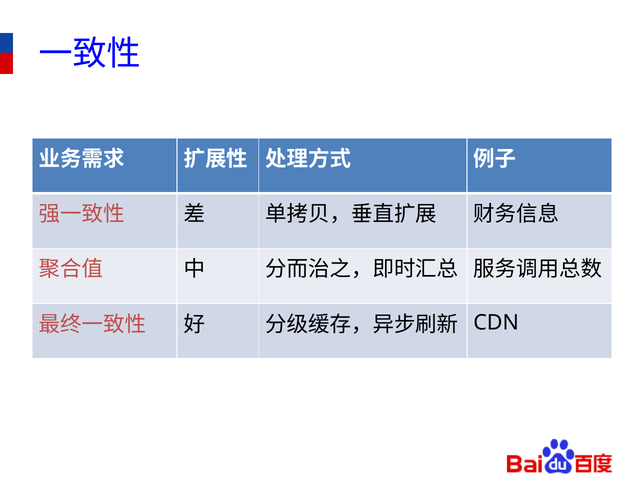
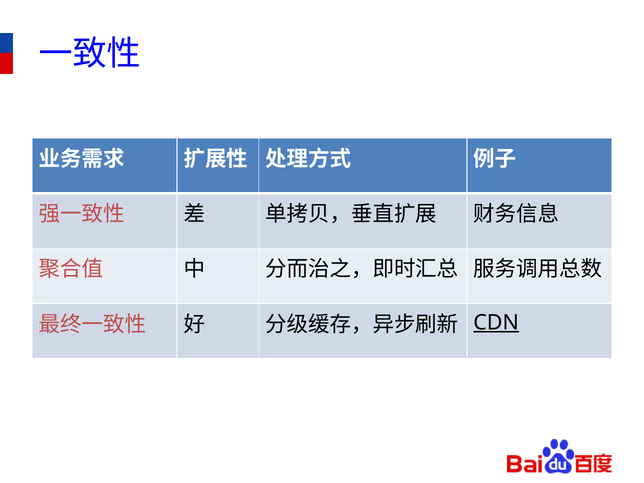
CDN underline: none -> present
